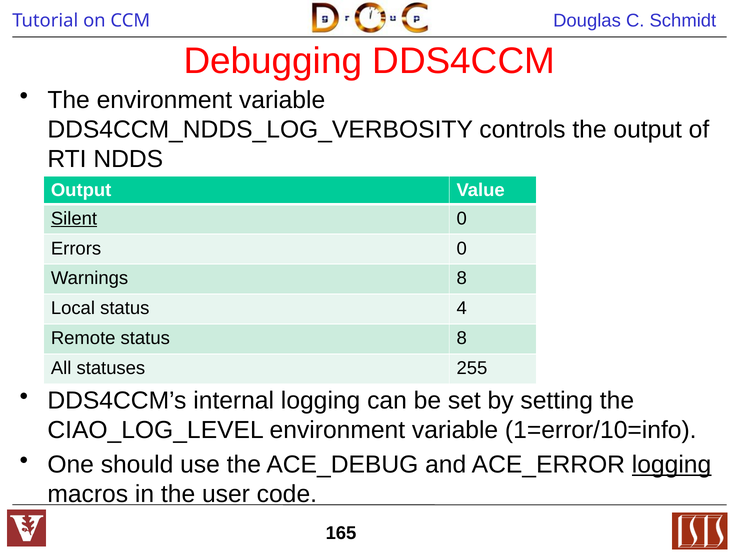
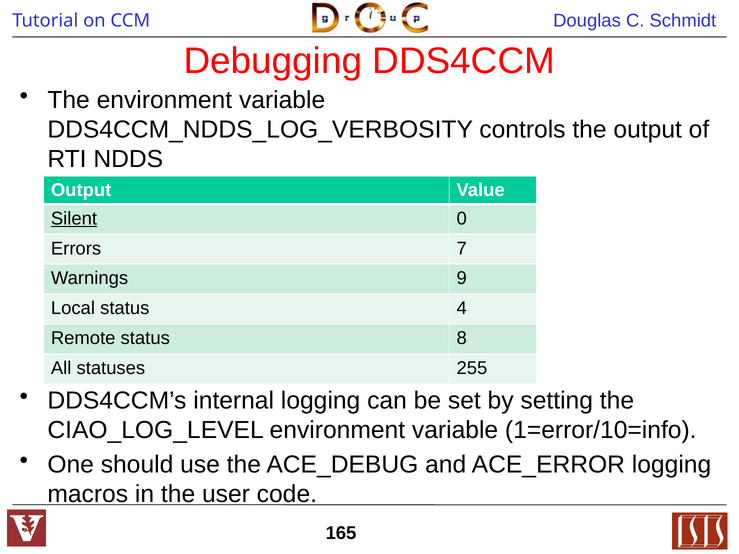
Errors 0: 0 -> 7
Warnings 8: 8 -> 9
logging at (672, 465) underline: present -> none
